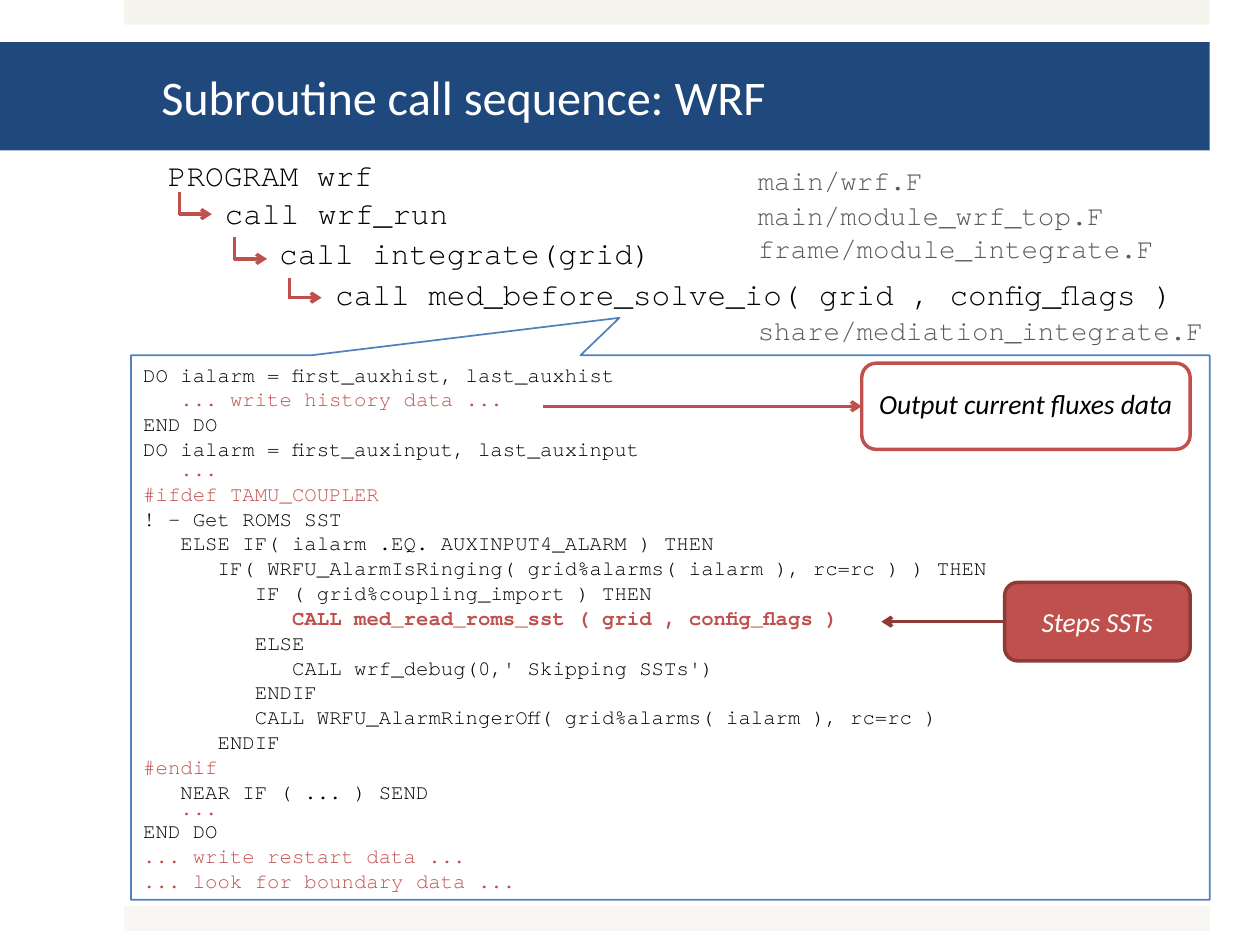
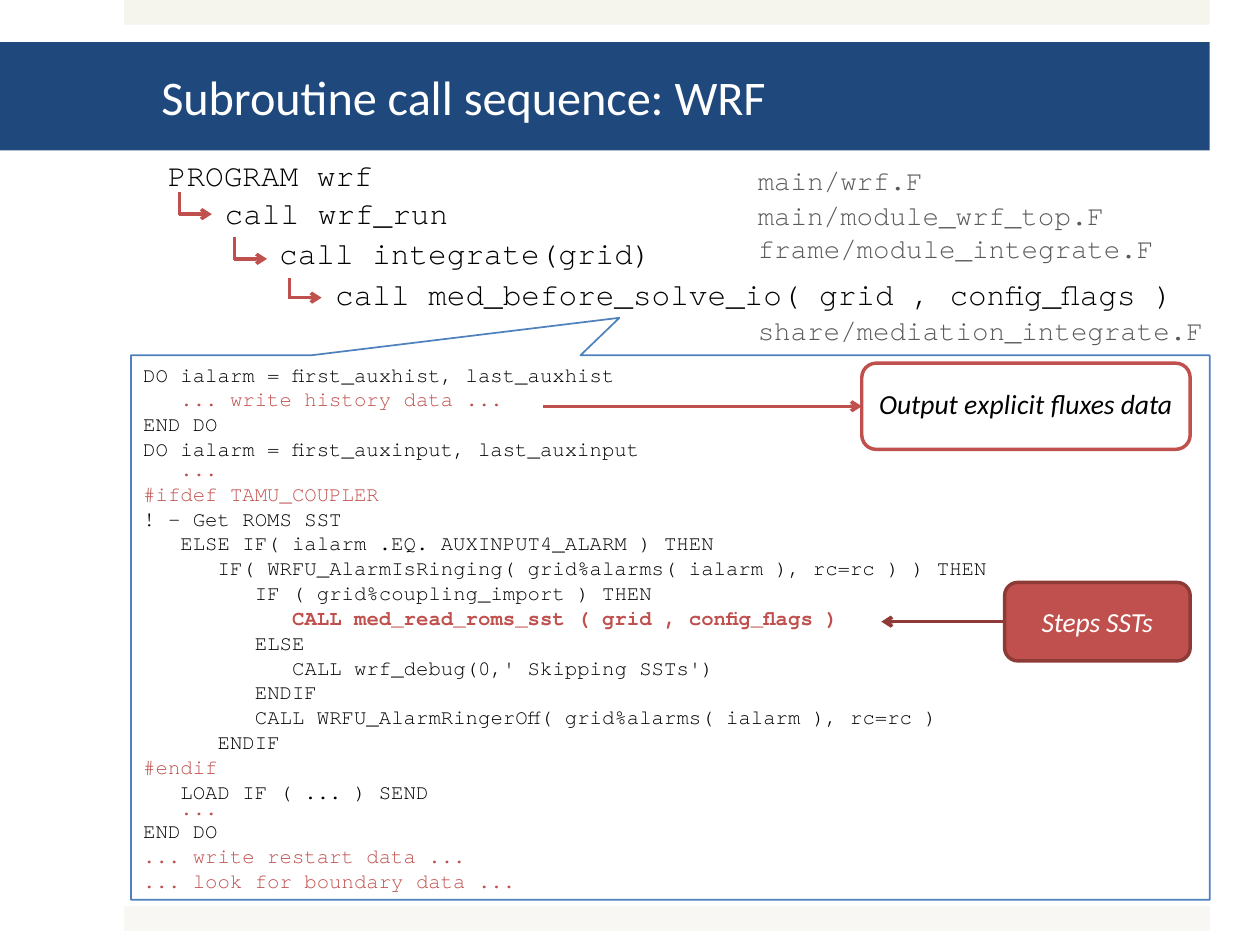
current: current -> explicit
NEAR: NEAR -> LOAD
